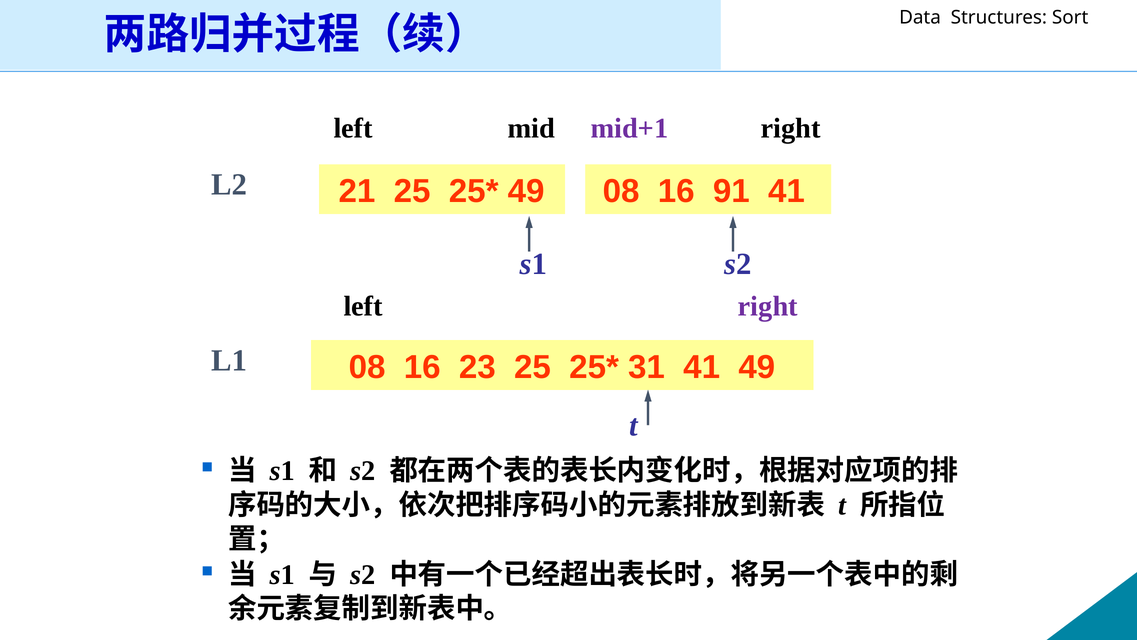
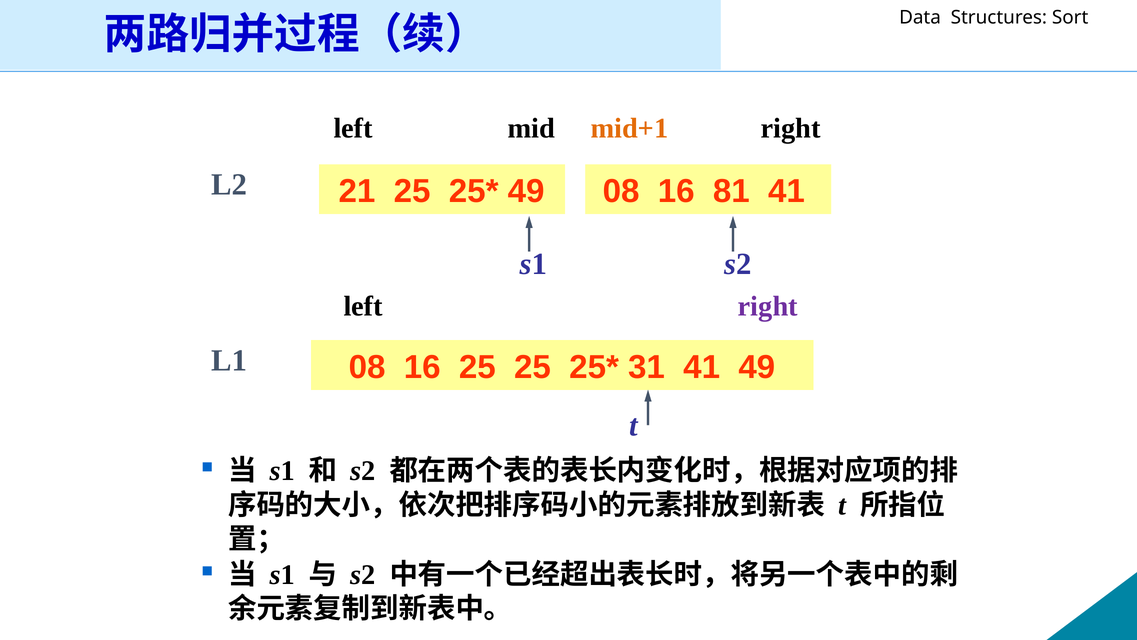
mid+1 colour: purple -> orange
91: 91 -> 81
16 23: 23 -> 25
